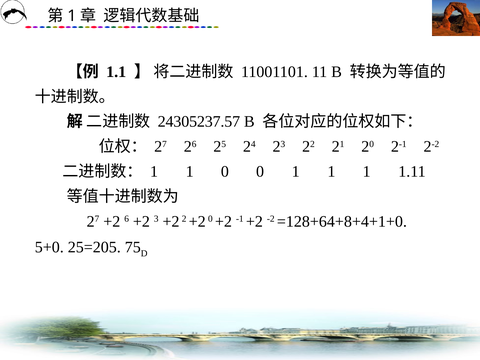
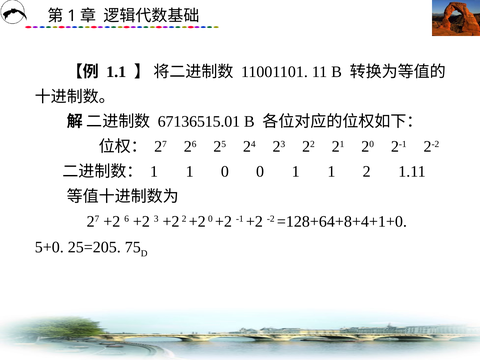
24305237.57: 24305237.57 -> 67136515.01
1 1 1: 1 -> 2
